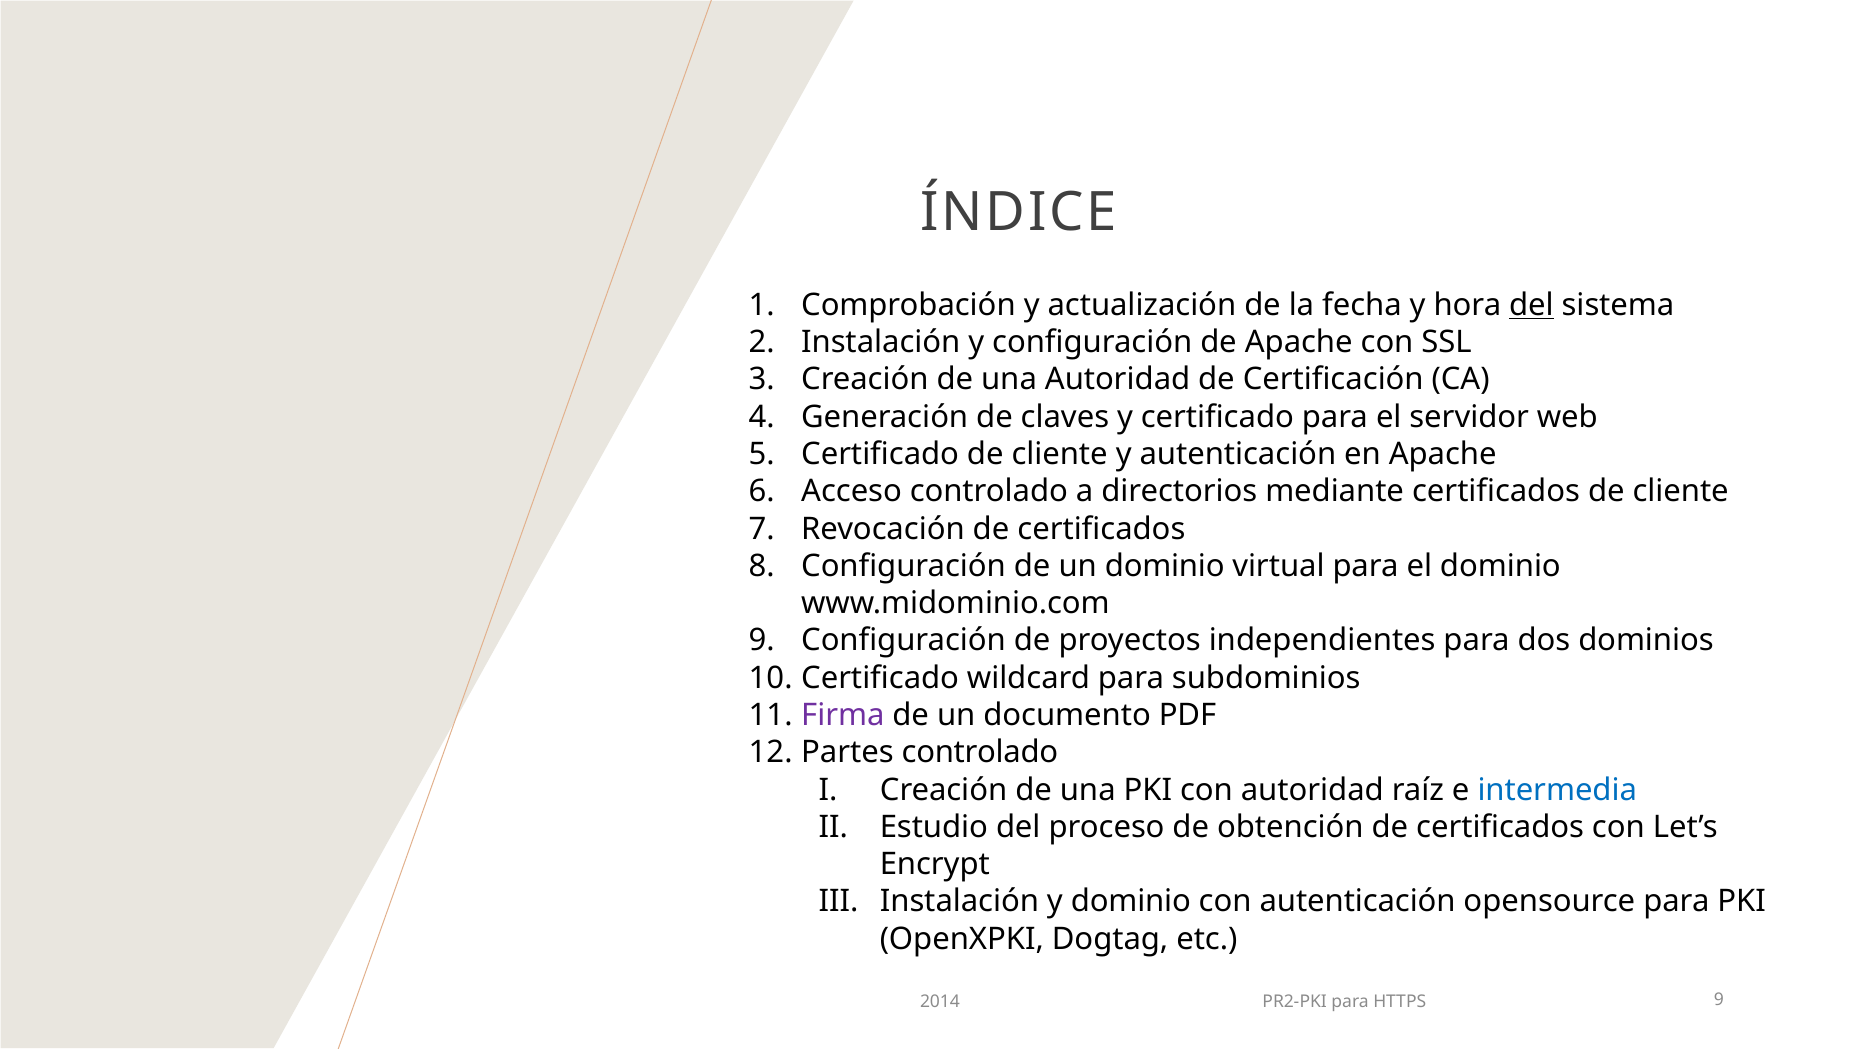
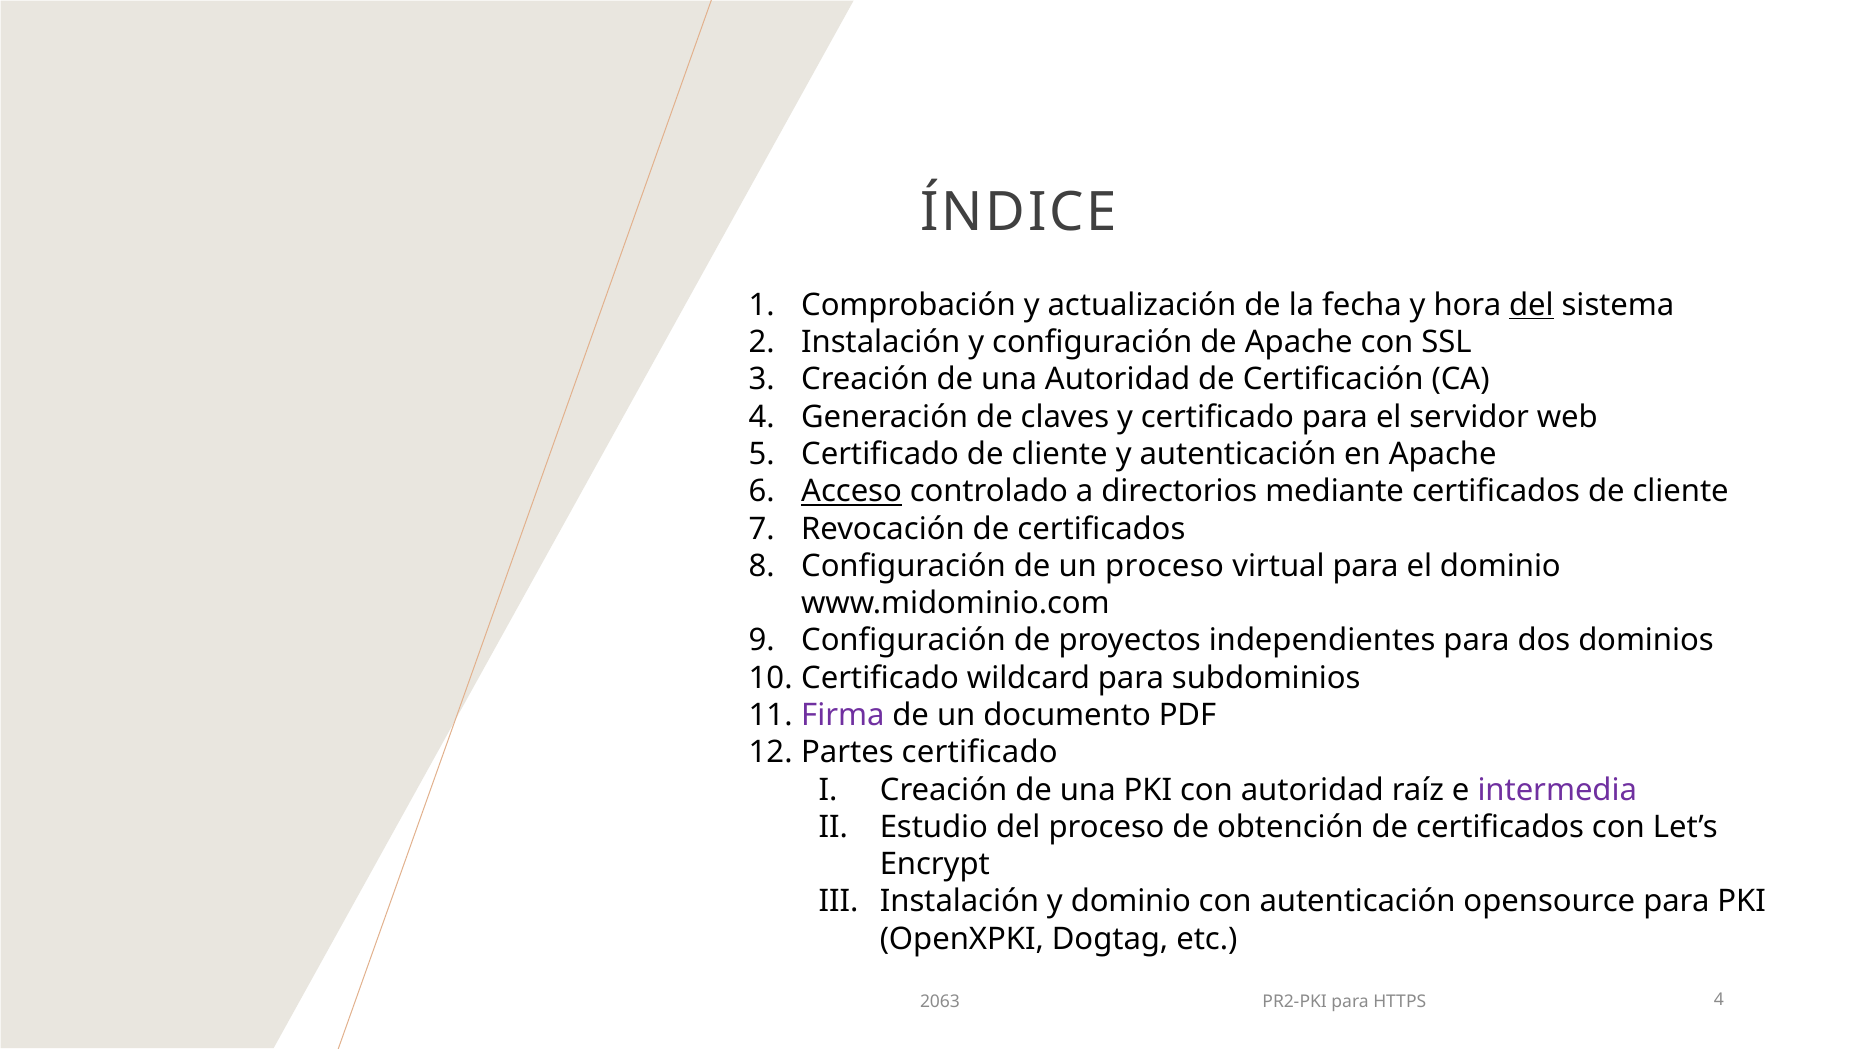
Acceso underline: none -> present
un dominio: dominio -> proceso
Partes controlado: controlado -> certificado
intermedia colour: blue -> purple
2014: 2014 -> 2063
HTTPS 9: 9 -> 4
